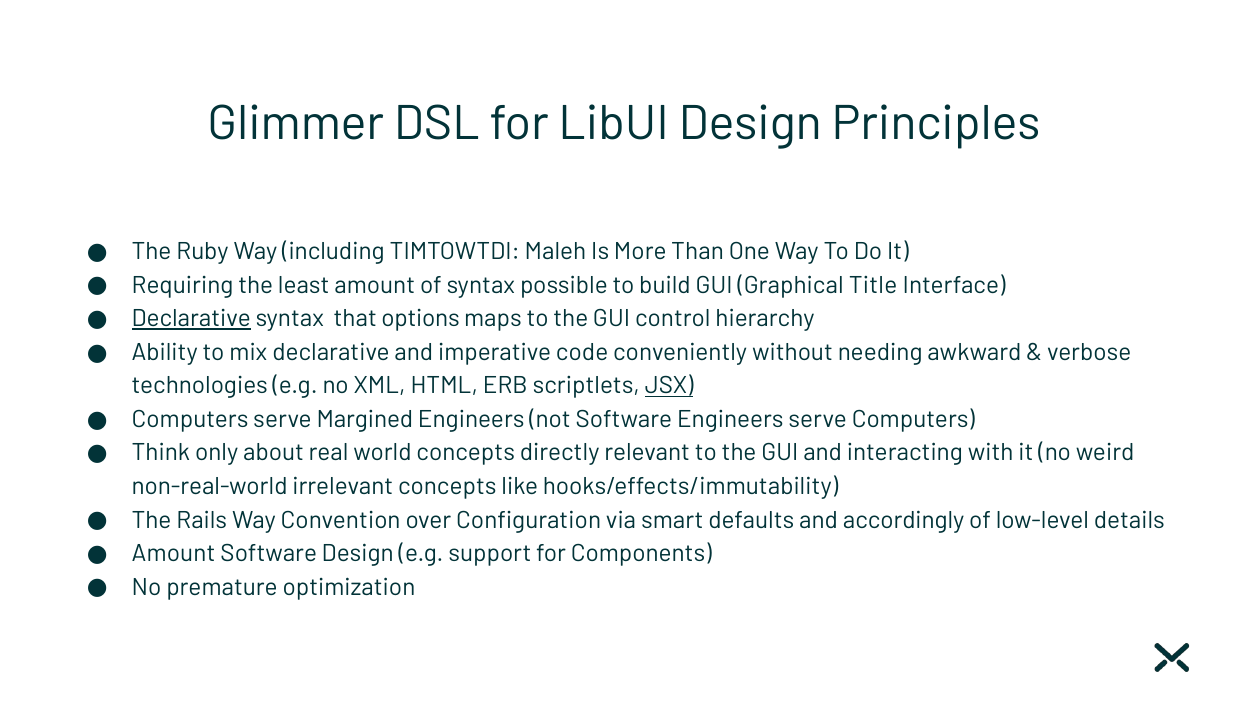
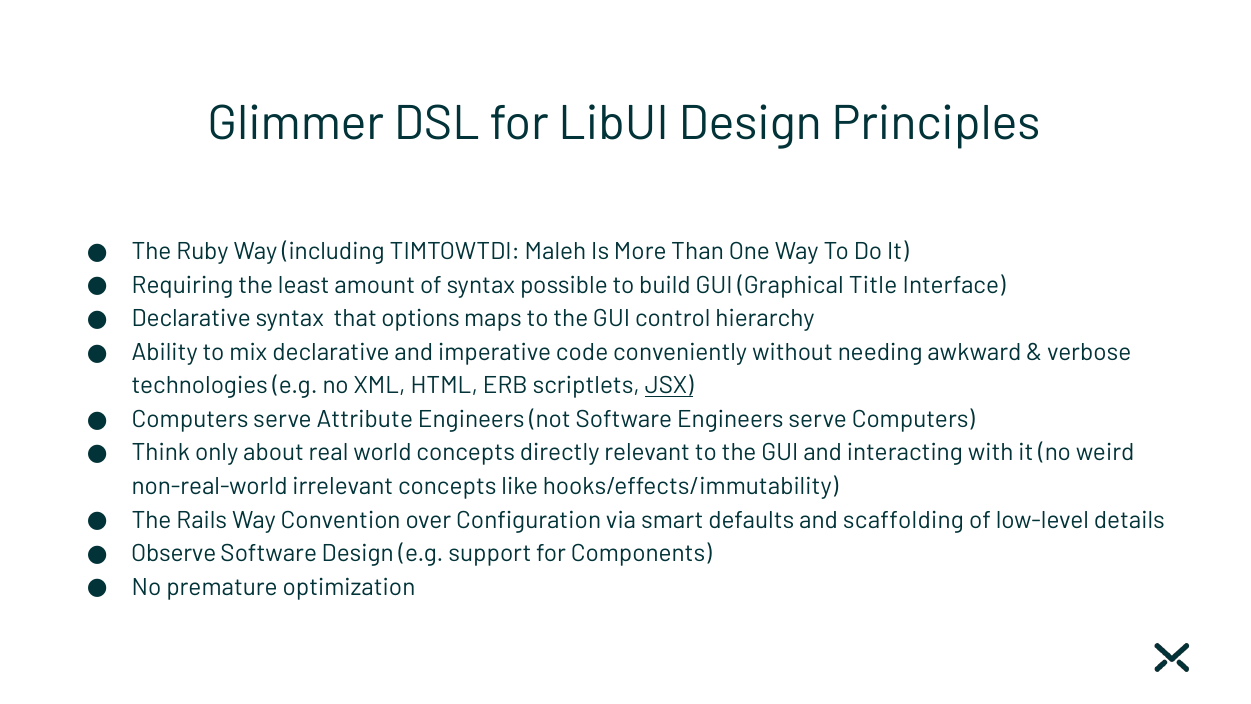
Declarative at (191, 319) underline: present -> none
Margined: Margined -> Attribute
accordingly: accordingly -> scaffolding
Amount at (174, 553): Amount -> Observe
